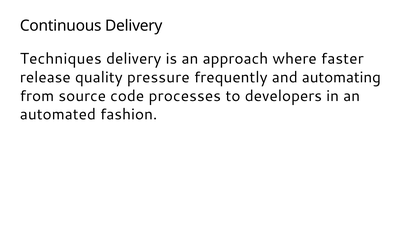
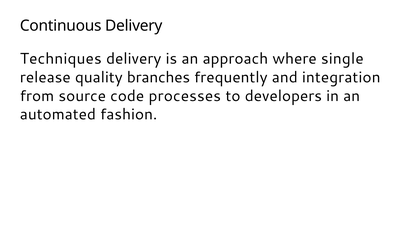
faster: faster -> single
pressure: pressure -> branches
automating: automating -> integration
